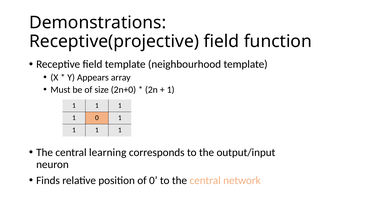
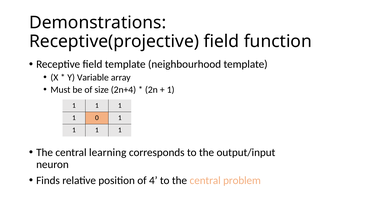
Appears: Appears -> Variable
2n+0: 2n+0 -> 2n+4
of 0: 0 -> 4
network: network -> problem
